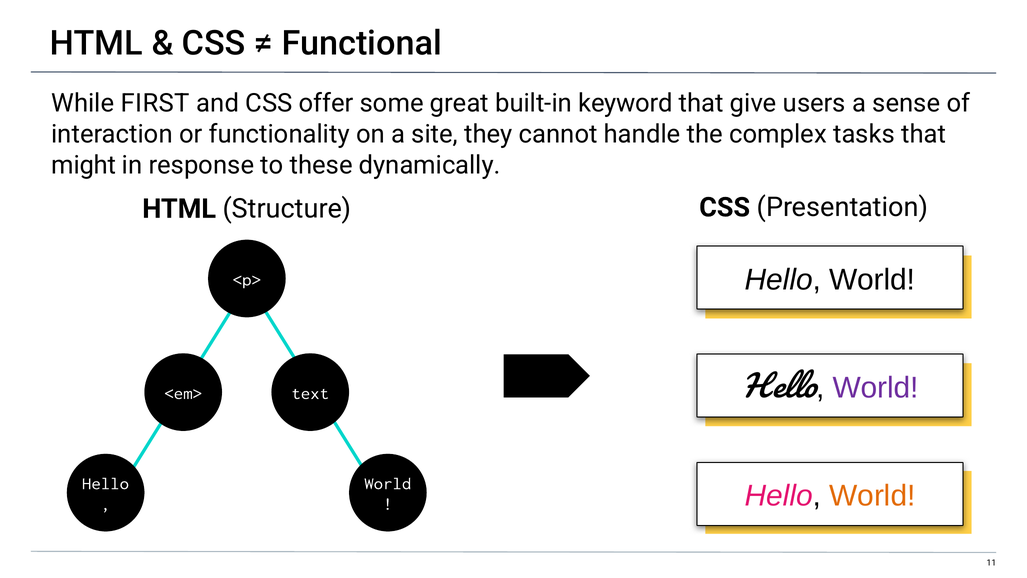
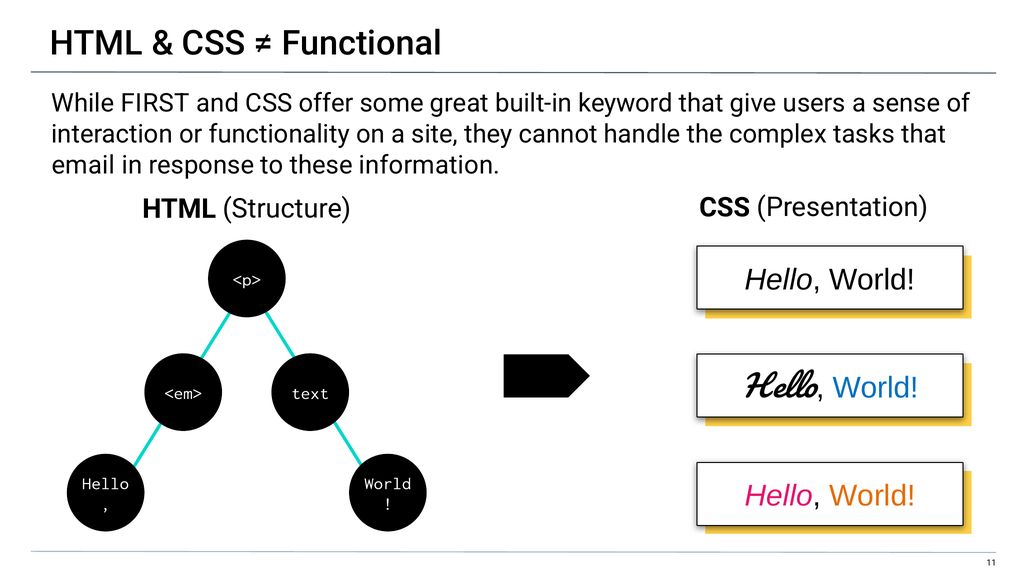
might: might -> email
dynamically: dynamically -> information
World at (876, 388) colour: purple -> blue
